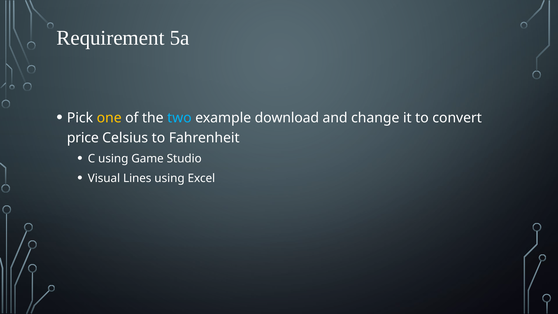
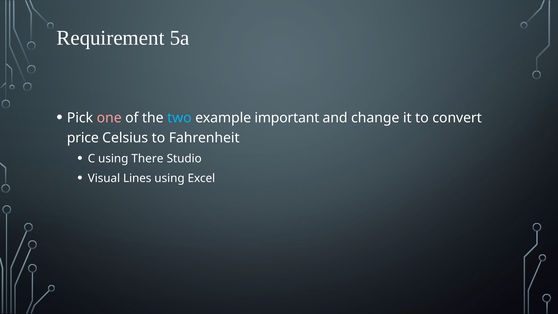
one colour: yellow -> pink
download: download -> important
Game: Game -> There
